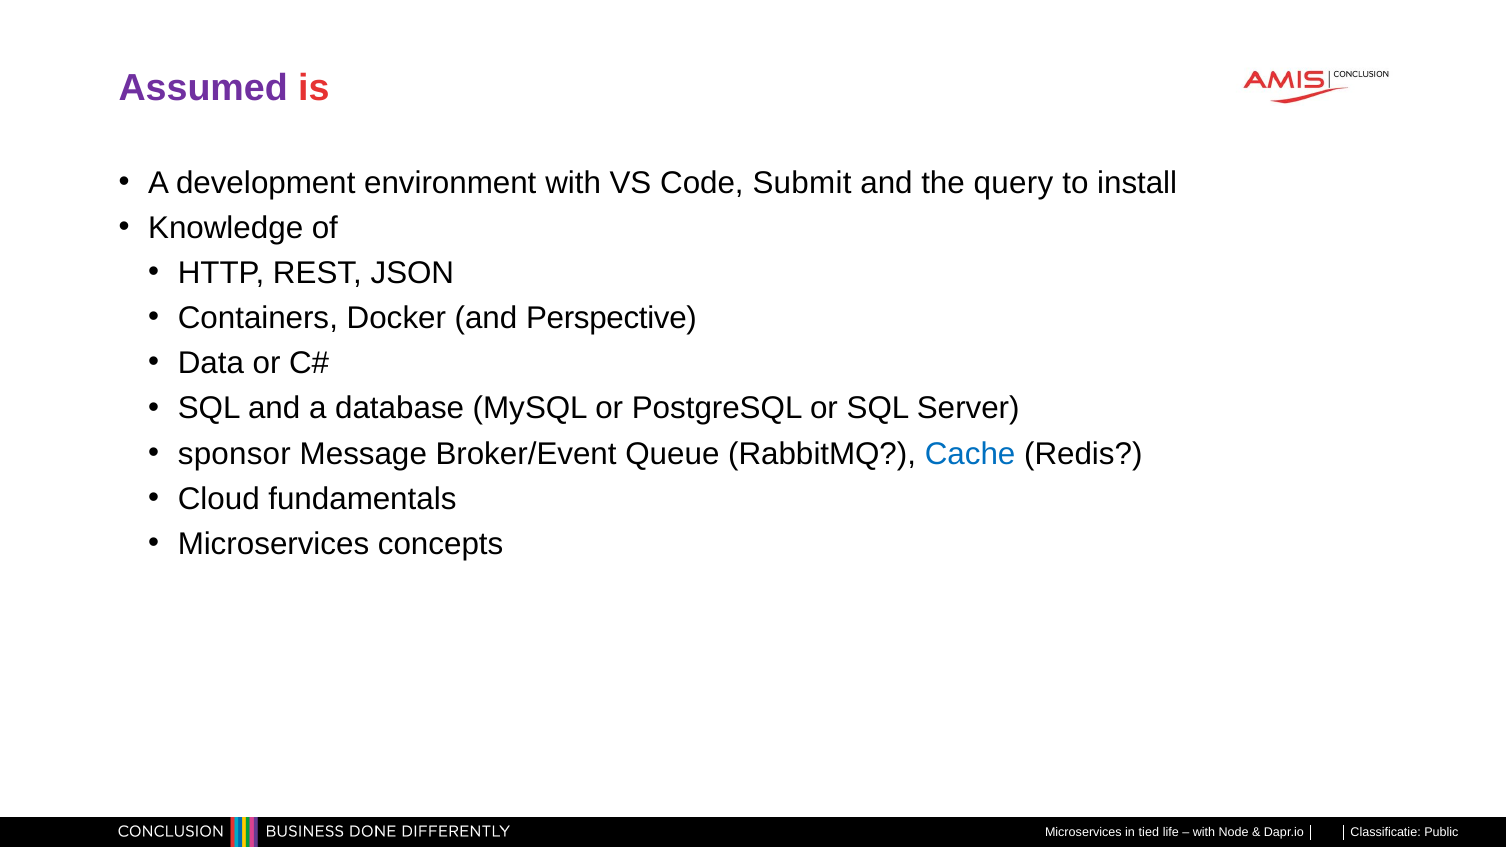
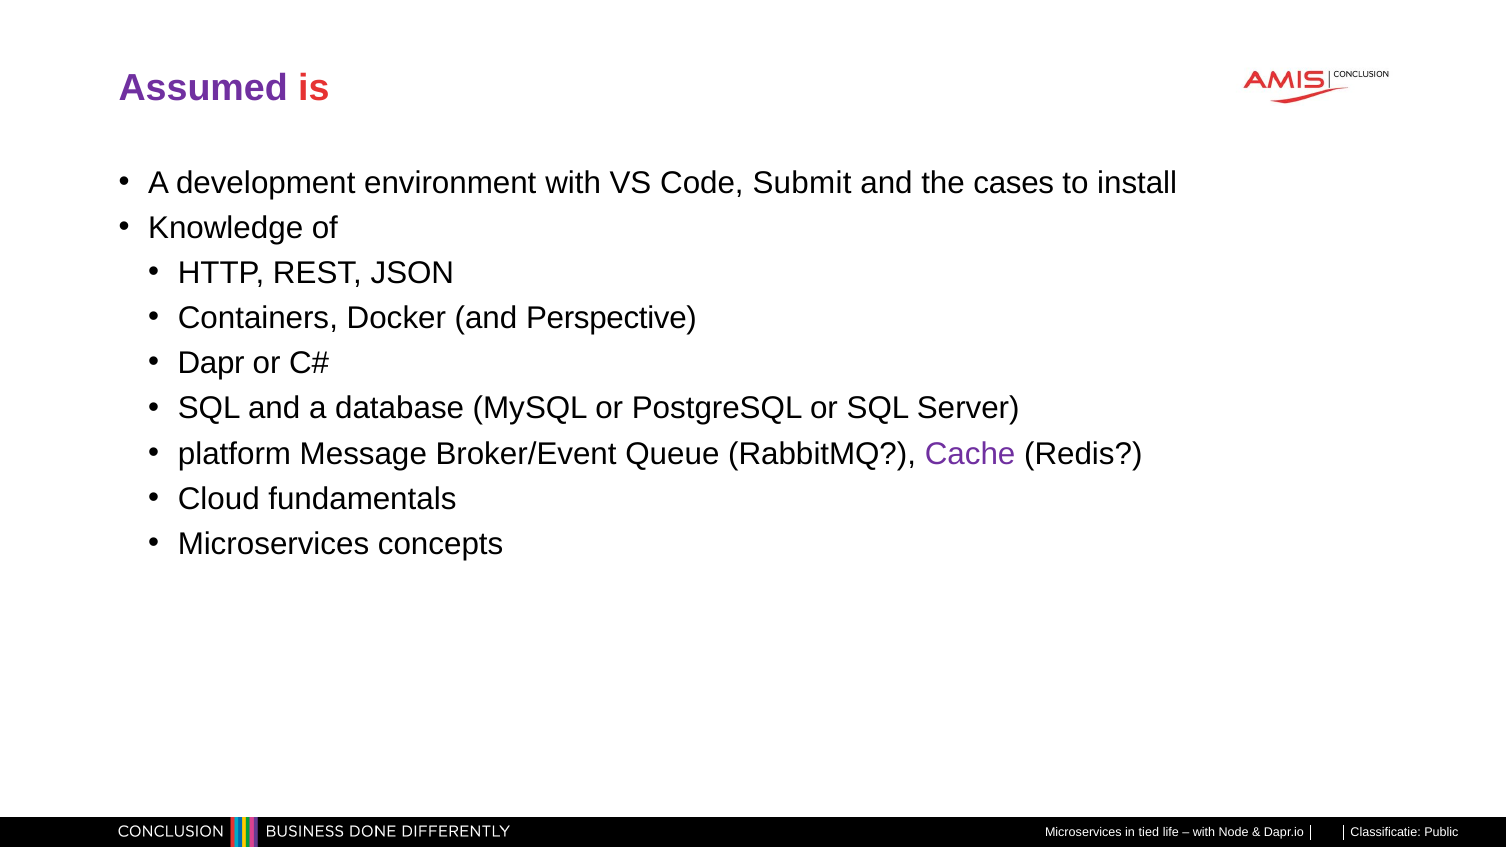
query: query -> cases
Data: Data -> Dapr
sponsor: sponsor -> platform
Cache colour: blue -> purple
